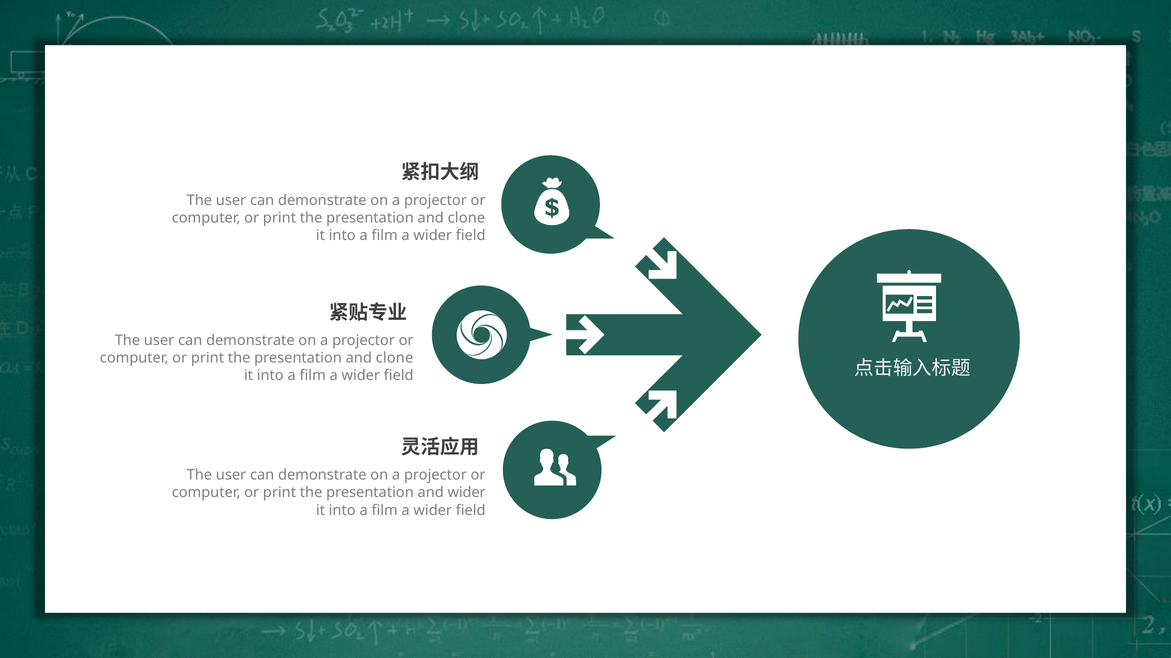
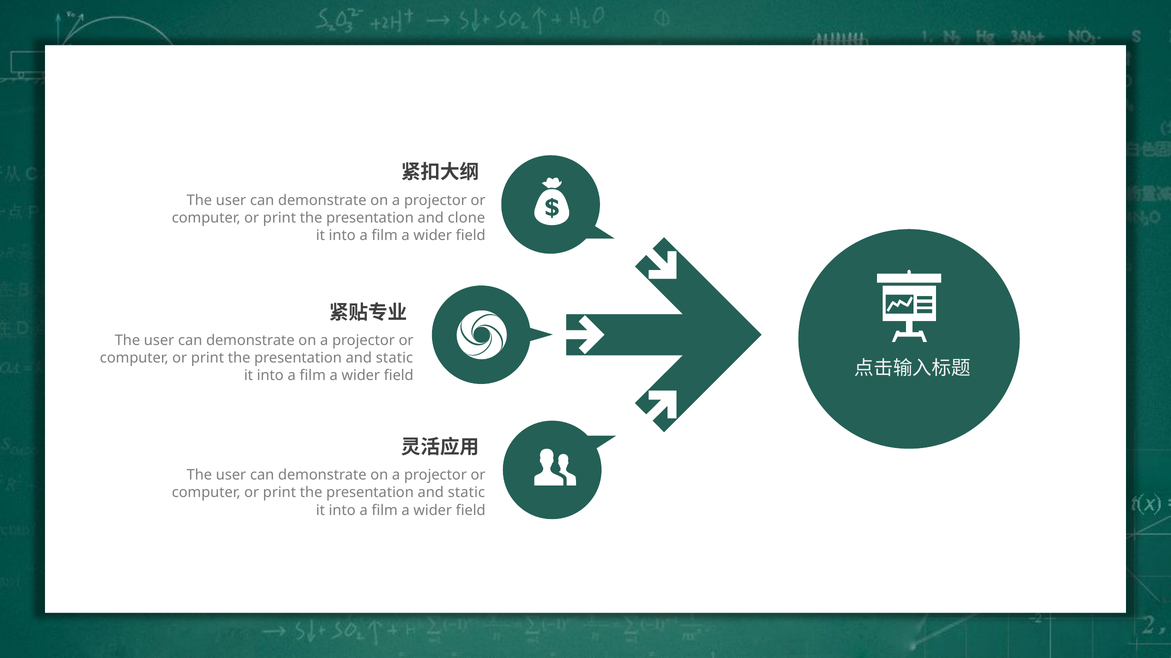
clone at (394, 358): clone -> static
wider at (467, 493): wider -> static
